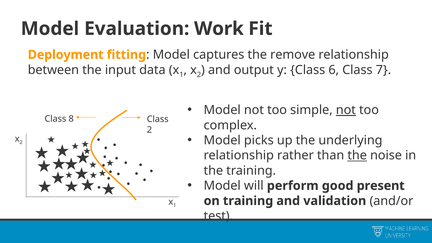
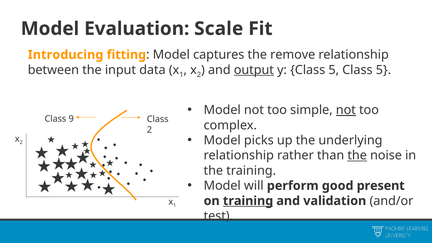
Work: Work -> Scale
Deployment: Deployment -> Introducing
output underline: none -> present
y Class 6: 6 -> 5
7 at (384, 70): 7 -> 5
8: 8 -> 9
training at (248, 201) underline: none -> present
